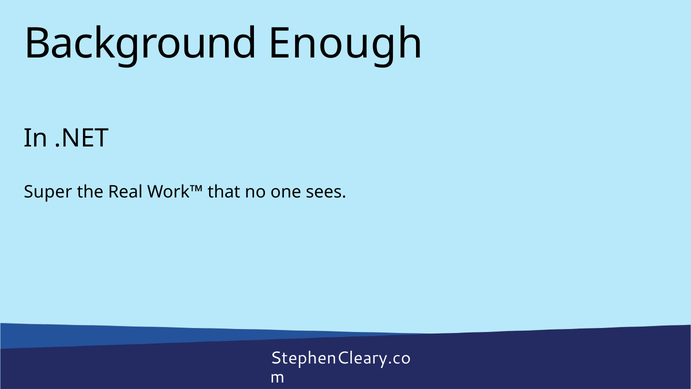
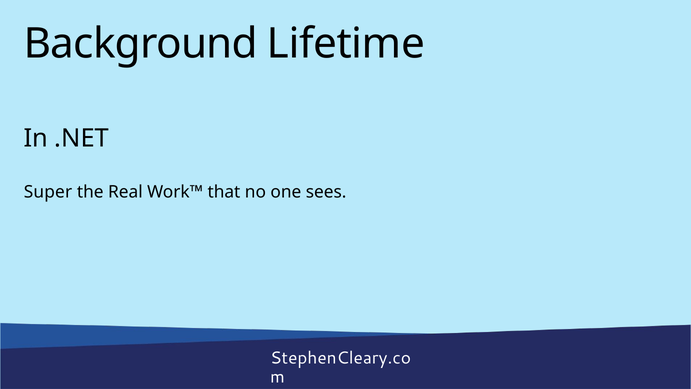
Enough: Enough -> Lifetime
